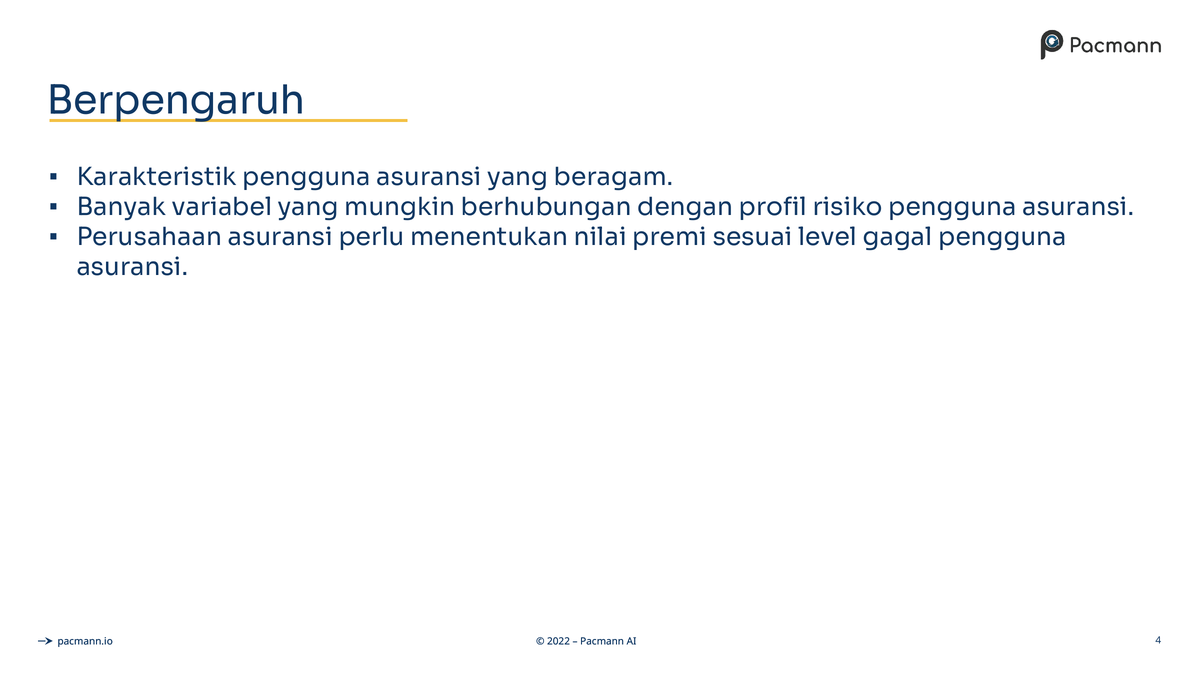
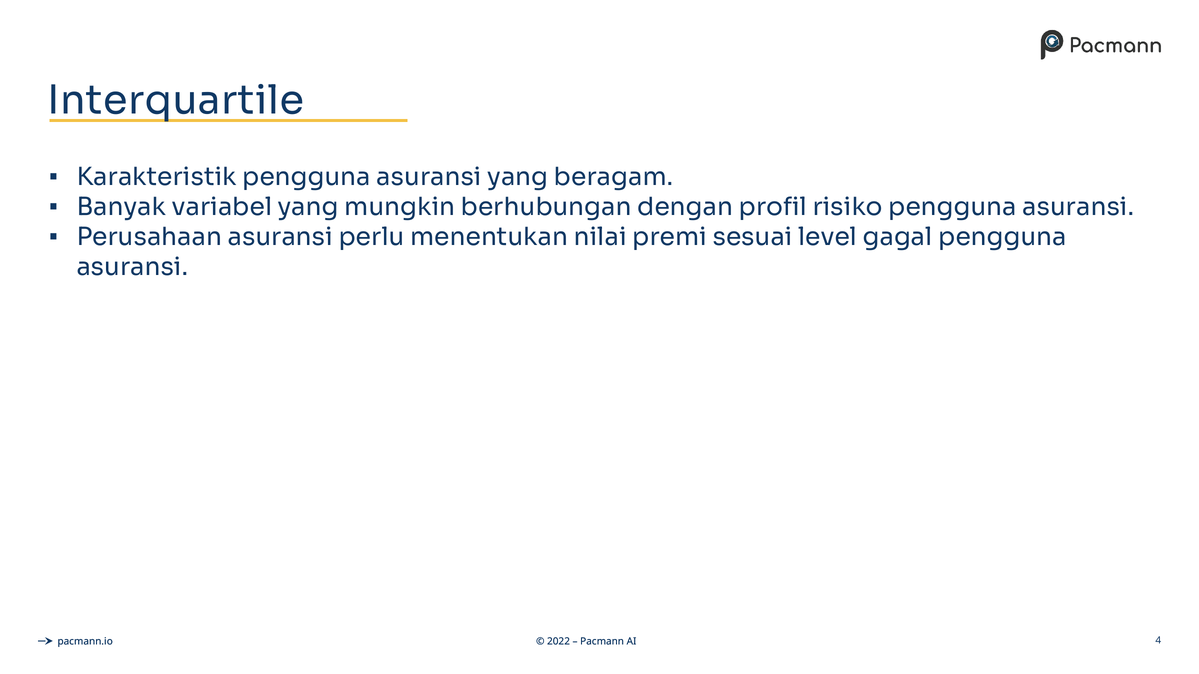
Berpengaruh: Berpengaruh -> Interquartile
